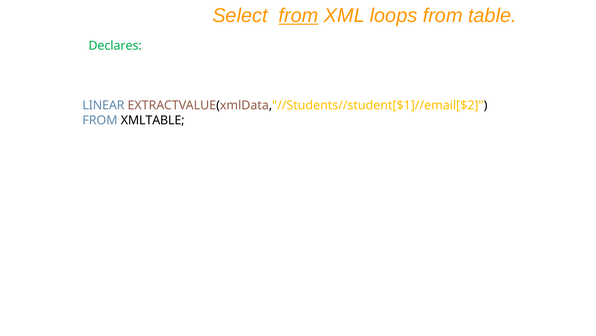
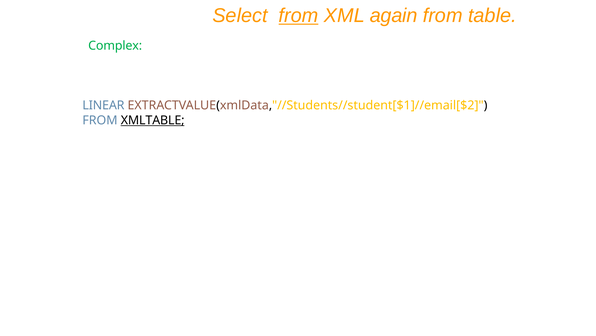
loops: loops -> again
Declares: Declares -> Complex
XMLTABLE underline: none -> present
